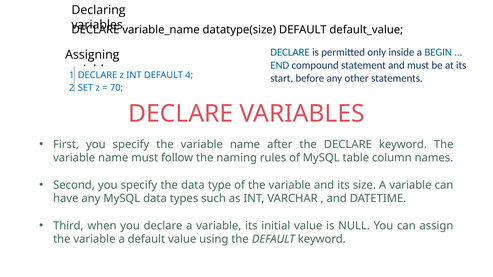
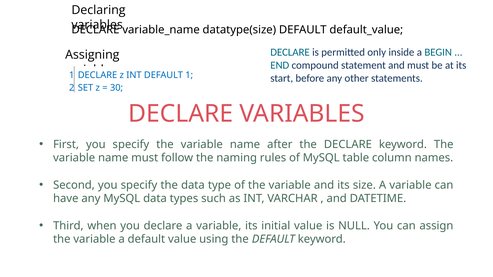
DEFAULT 4: 4 -> 1
70: 70 -> 30
